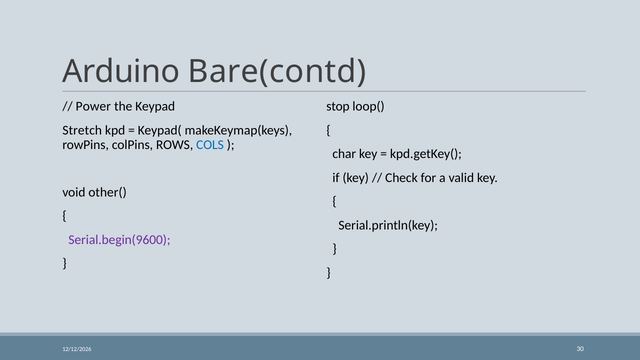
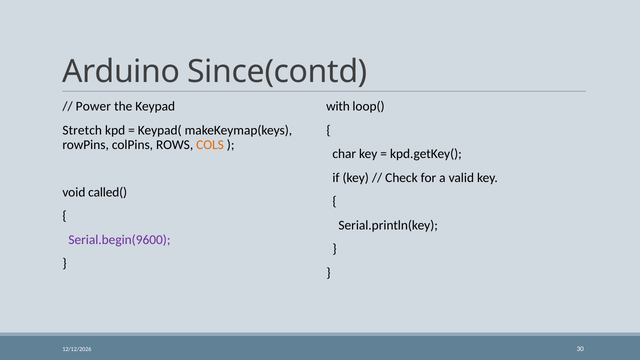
Bare(contd: Bare(contd -> Since(contd
stop: stop -> with
COLS colour: blue -> orange
other(: other( -> called(
